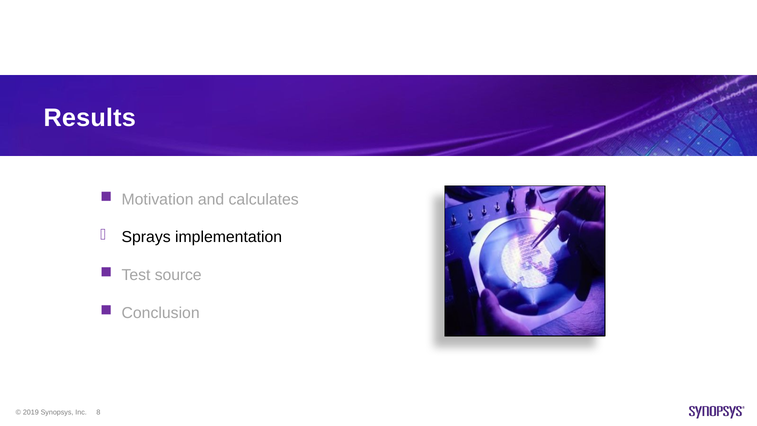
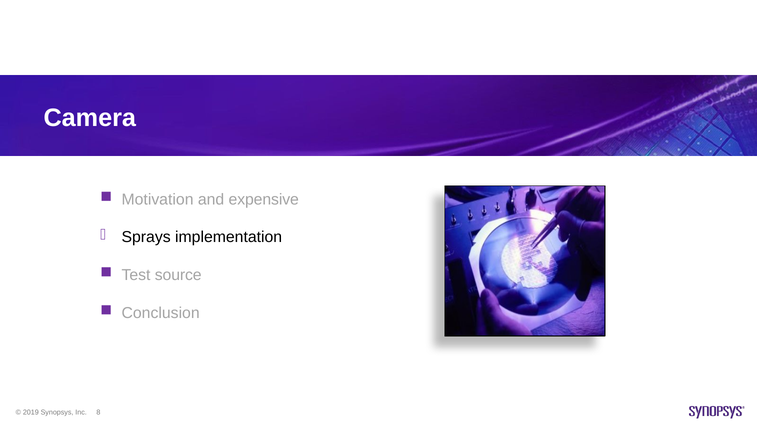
Results: Results -> Camera
calculates: calculates -> expensive
